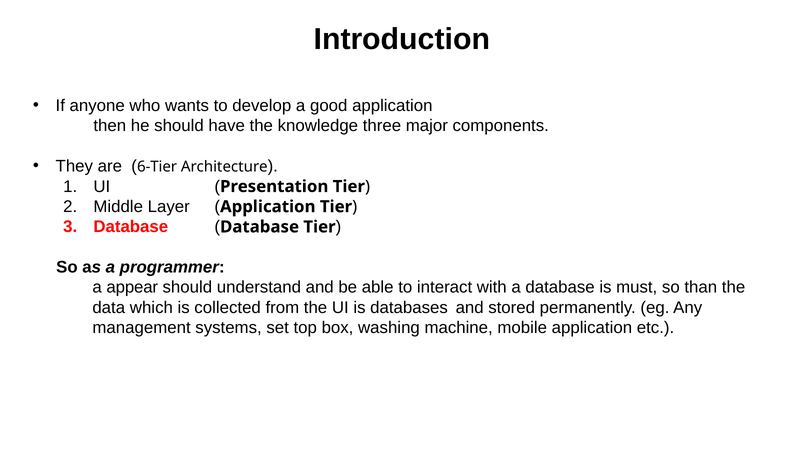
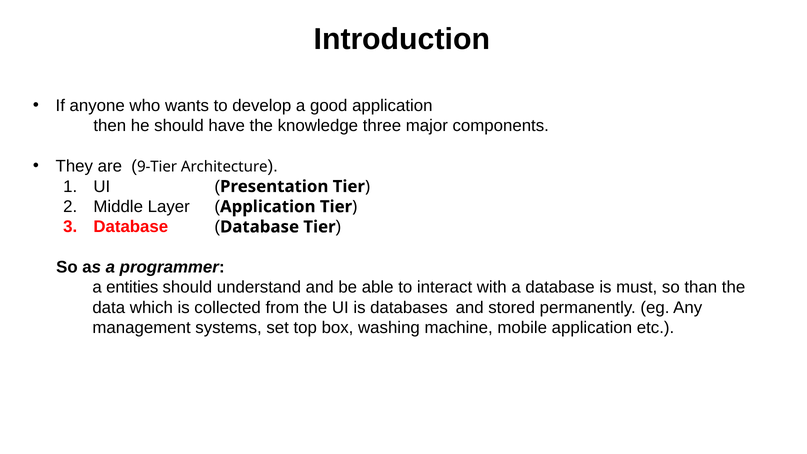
6-Tier: 6-Tier -> 9-Tier
appear: appear -> entities
